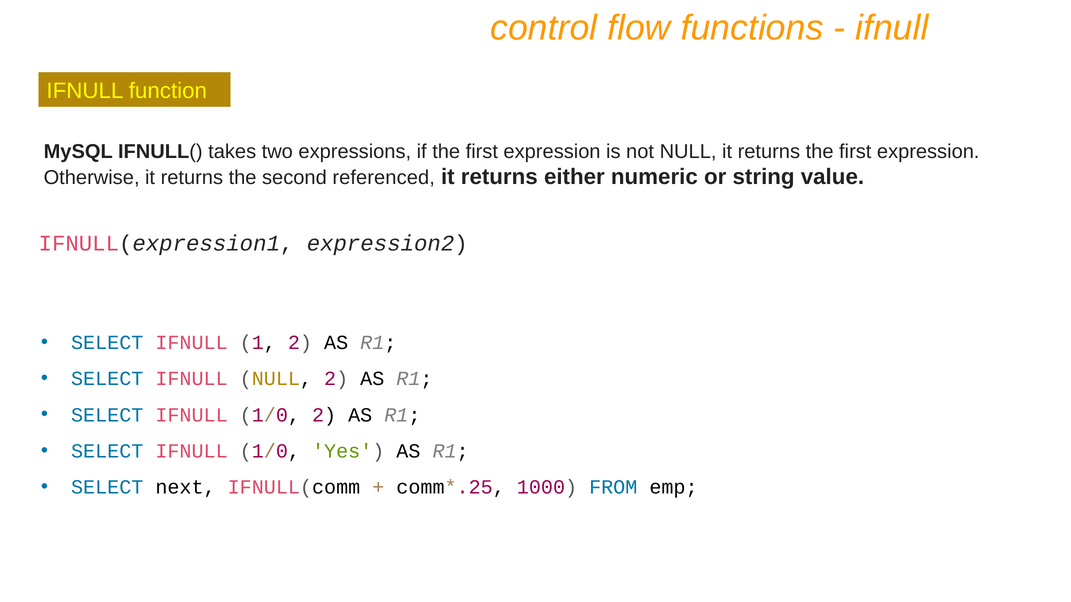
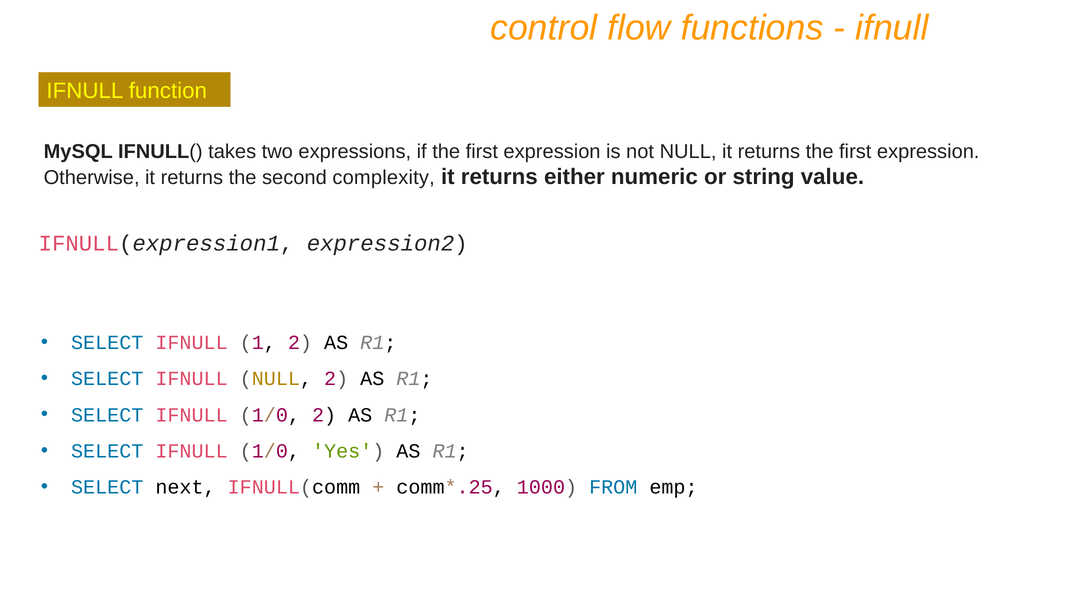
referenced: referenced -> complexity
